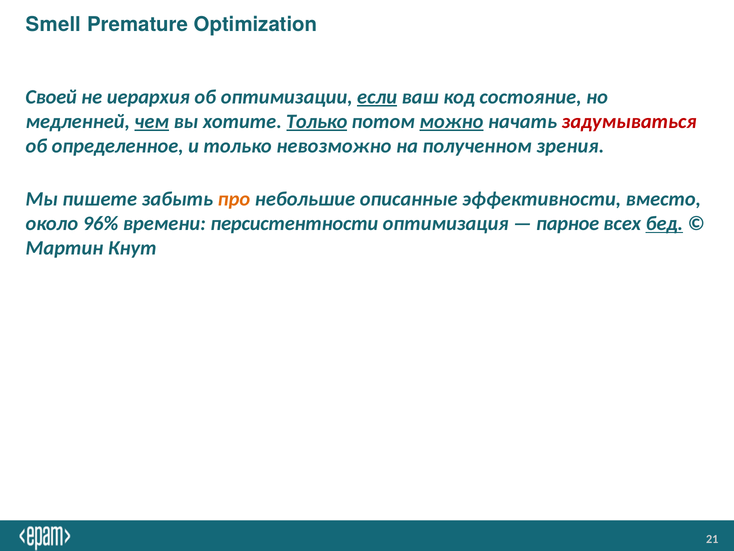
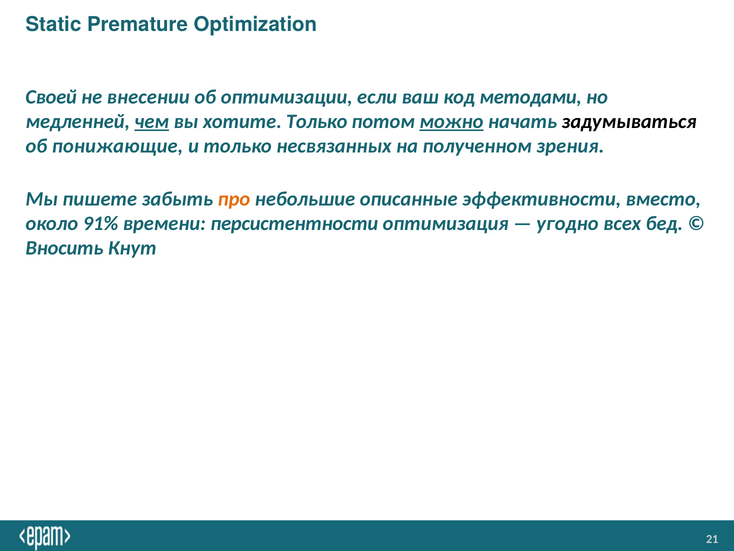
Smell: Smell -> Static
иерархия: иерархия -> внесении
если underline: present -> none
состояние: состояние -> методами
Только at (317, 121) underline: present -> none
задумываться colour: red -> black
определенное: определенное -> понижающие
невозможно: невозможно -> несвязанных
96%: 96% -> 91%
парное: парное -> угодно
бед underline: present -> none
Мартин: Мартин -> Вносить
